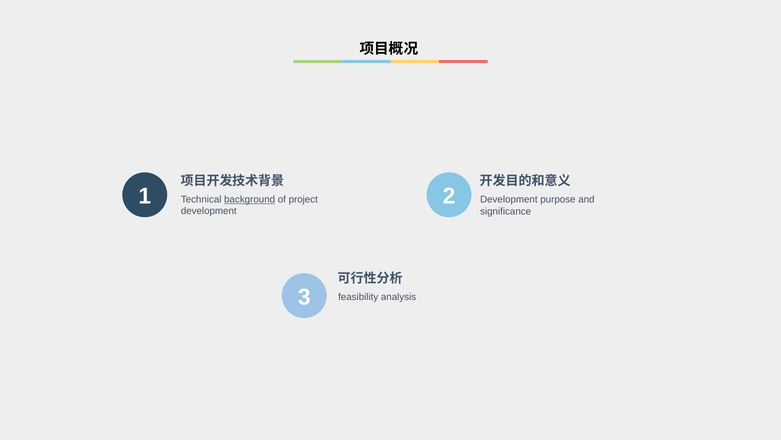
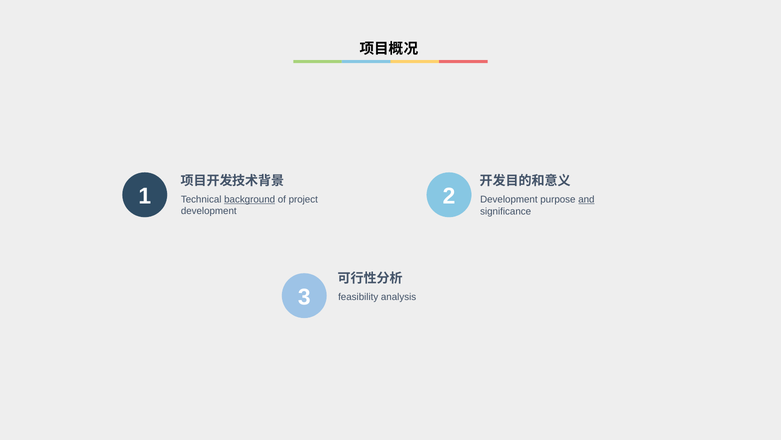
and underline: none -> present
